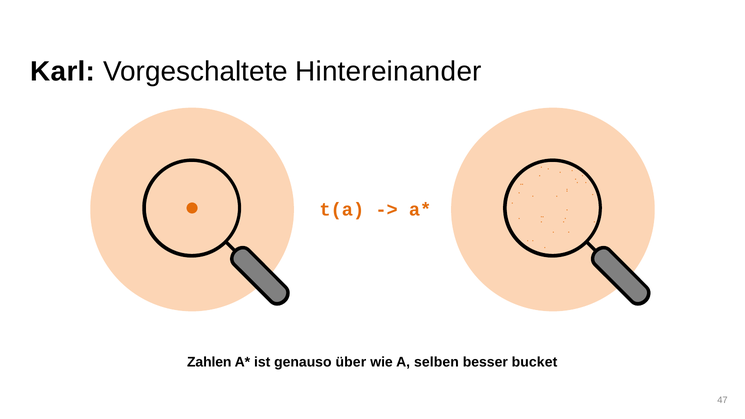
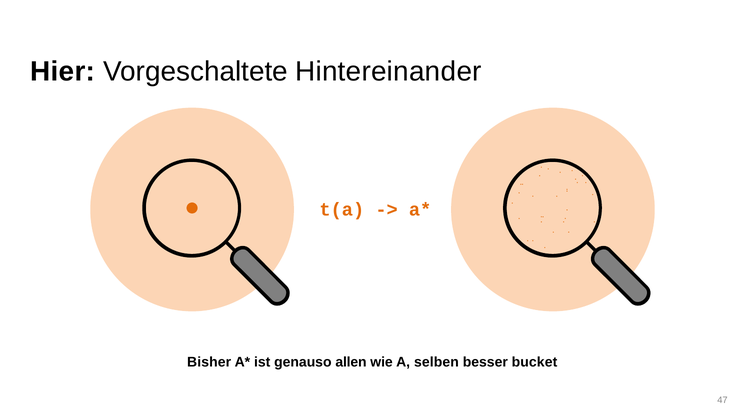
Karl: Karl -> Hier
Zahlen: Zahlen -> Bisher
über: über -> allen
